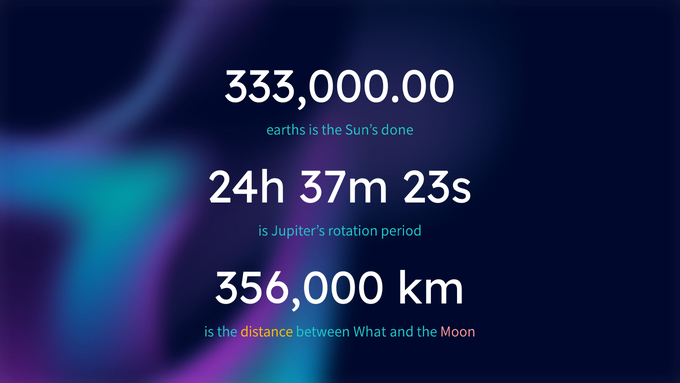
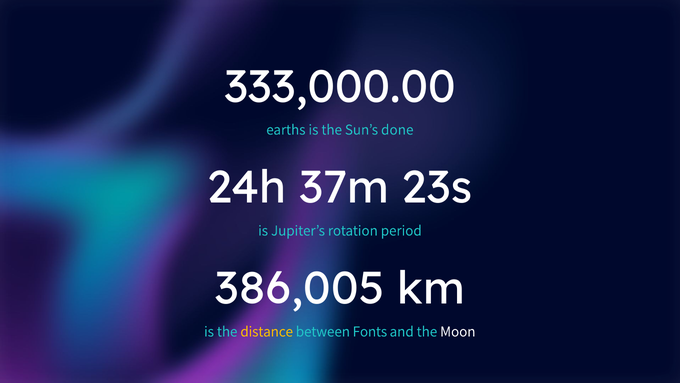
356,000: 356,000 -> 386,005
What: What -> Fonts
Moon colour: pink -> white
